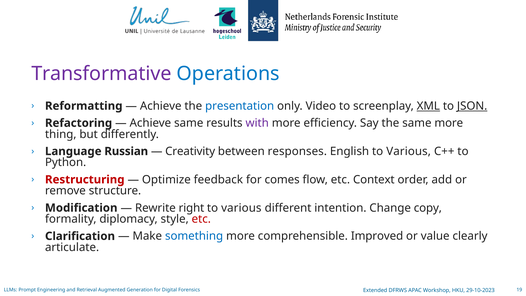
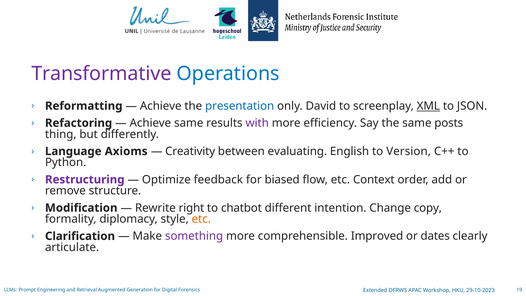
Video: Video -> David
JSON underline: present -> none
same more: more -> posts
Russian: Russian -> Axioms
responses: responses -> evaluating
English to Various: Various -> Version
Restructuring colour: red -> purple
comes: comes -> biased
various at (241, 208): various -> chatbot
etc at (201, 219) colour: red -> orange
something colour: blue -> purple
value: value -> dates
